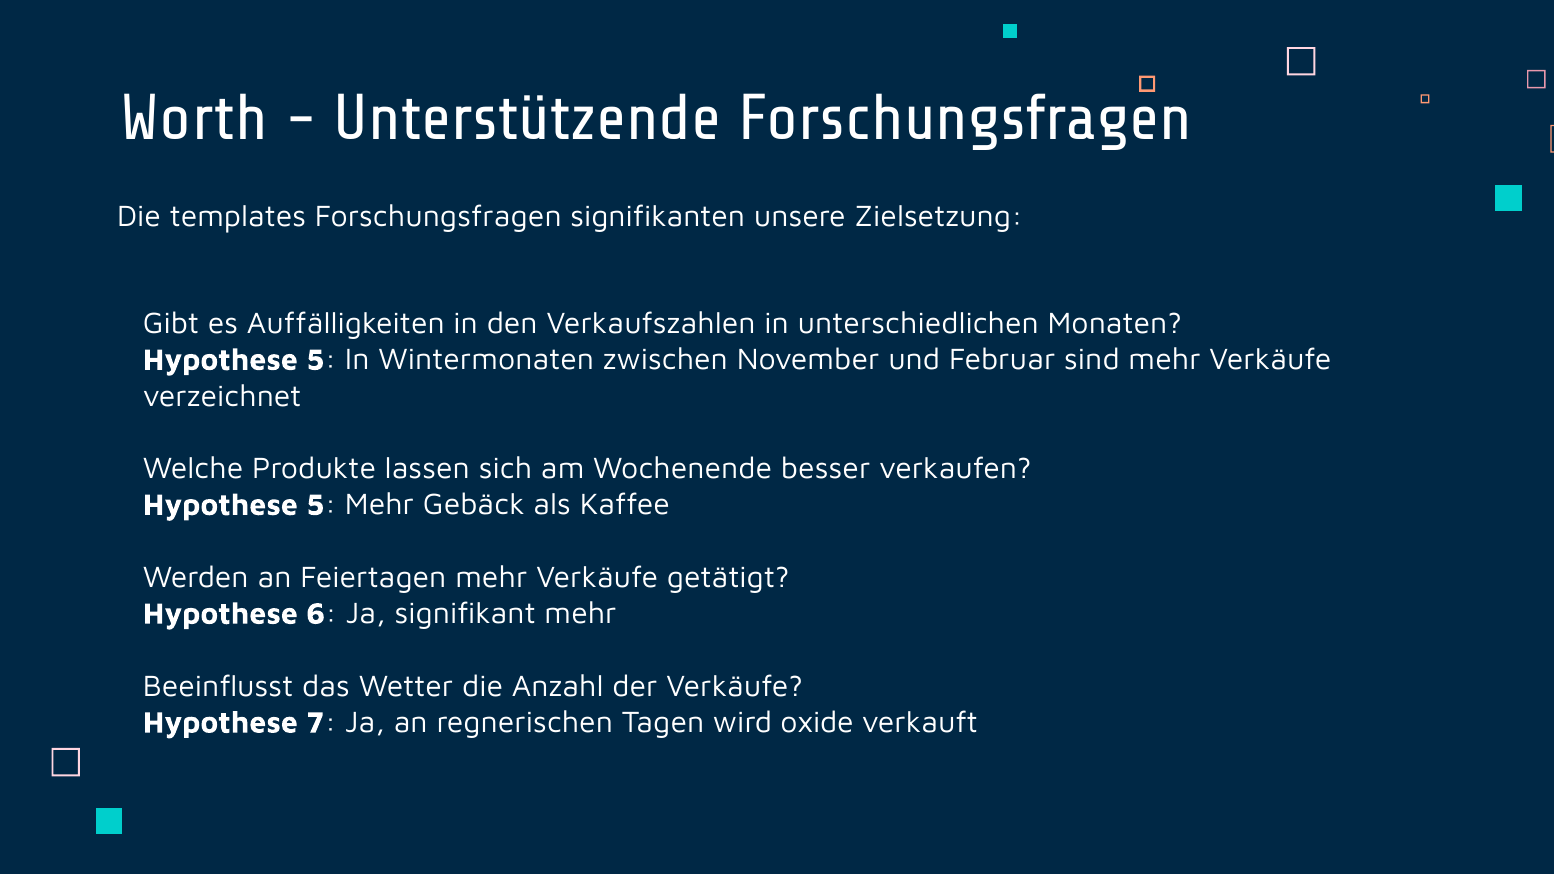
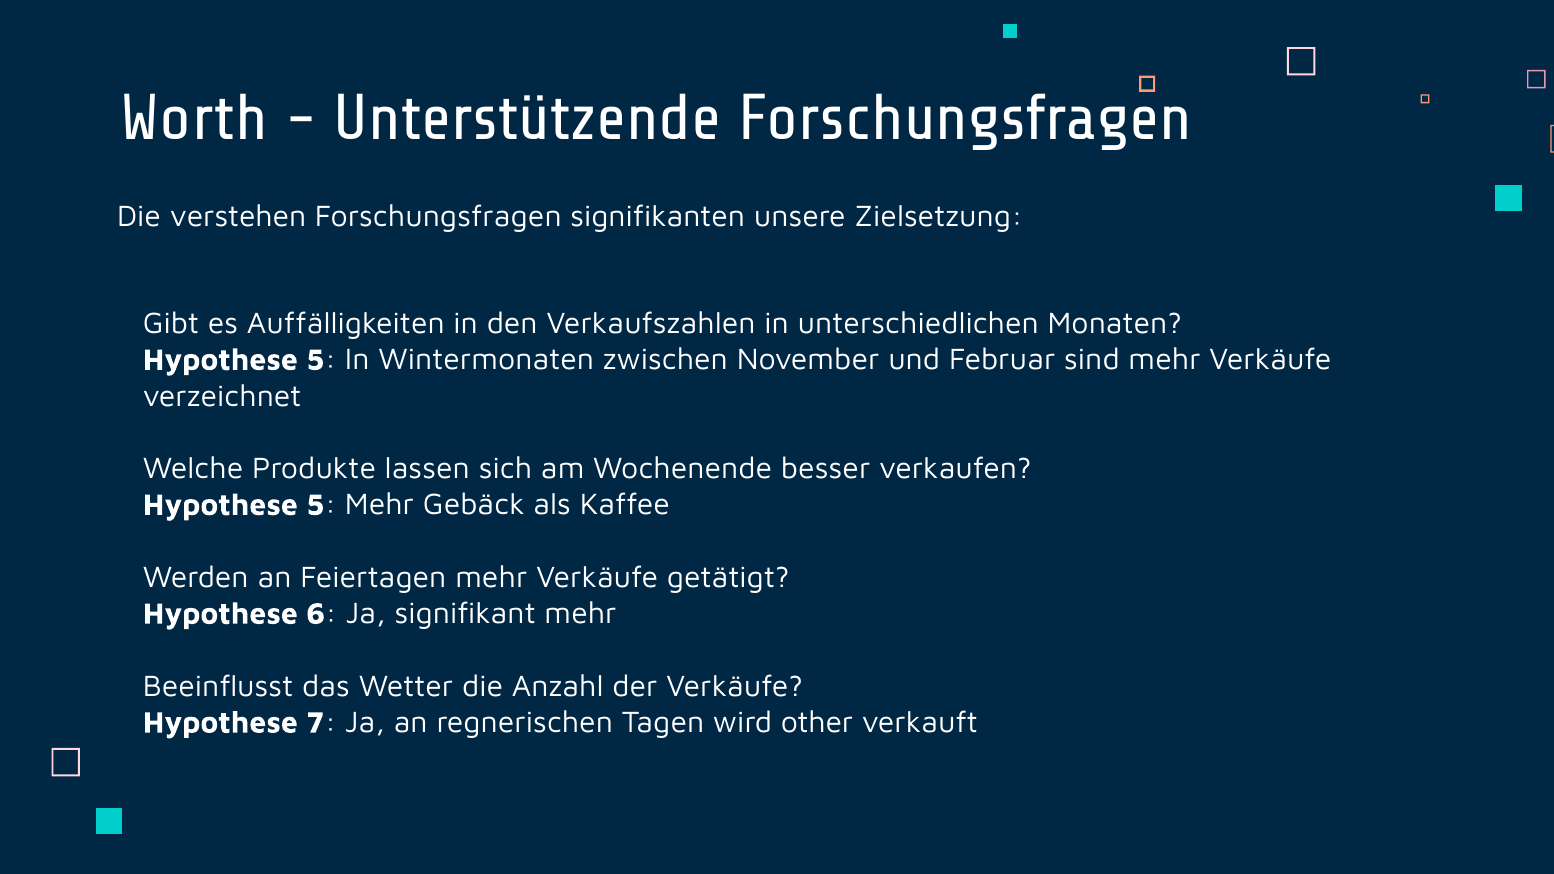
templates: templates -> verstehen
oxide: oxide -> other
